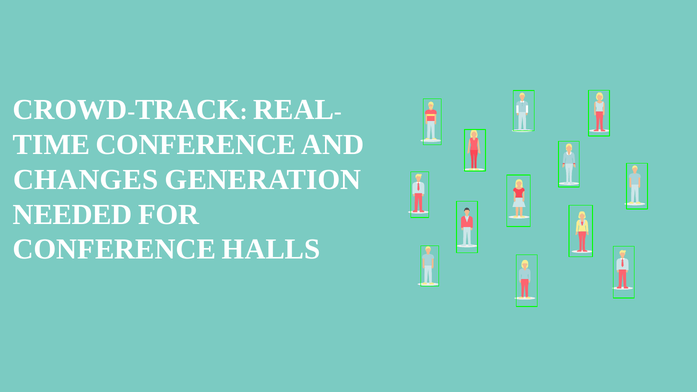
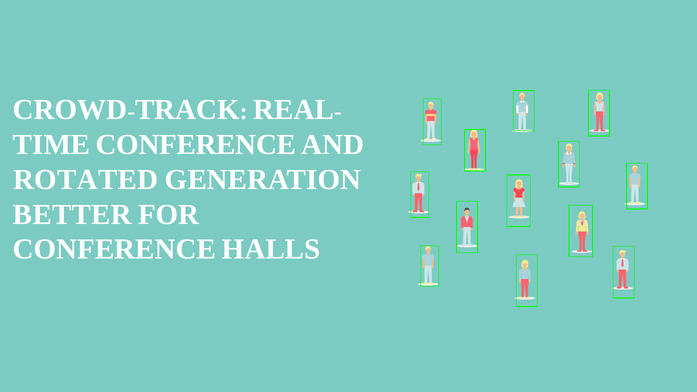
CHANGES: CHANGES -> ROTATED
NEEDED: NEEDED -> BETTER
